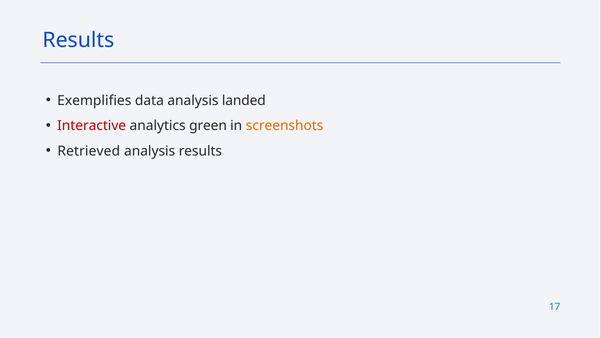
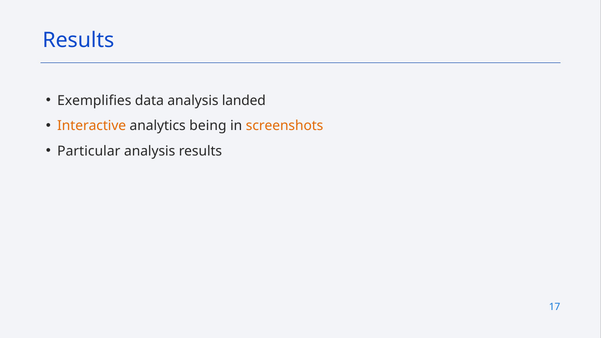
Interactive colour: red -> orange
green: green -> being
Retrieved: Retrieved -> Particular
